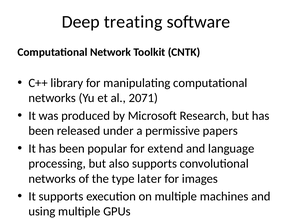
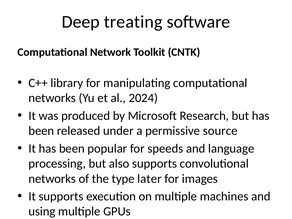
2071: 2071 -> 2024
papers: papers -> source
extend: extend -> speeds
